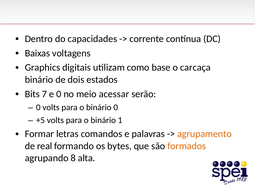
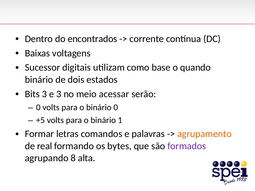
capacidades: capacidades -> encontrados
Graphics: Graphics -> Sucessor
carcaça: carcaça -> quando
Bits 7: 7 -> 3
e 0: 0 -> 3
formados colour: orange -> purple
